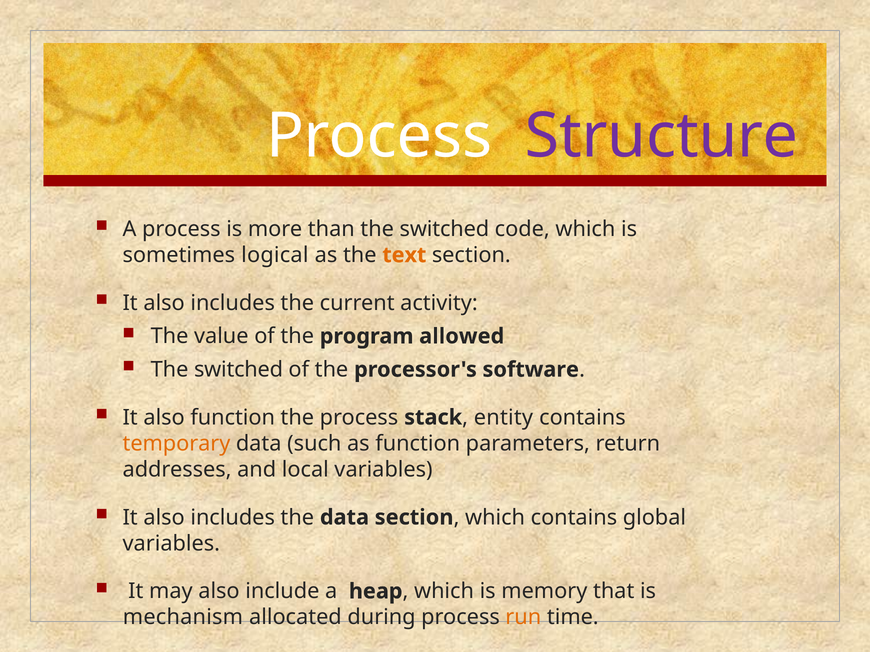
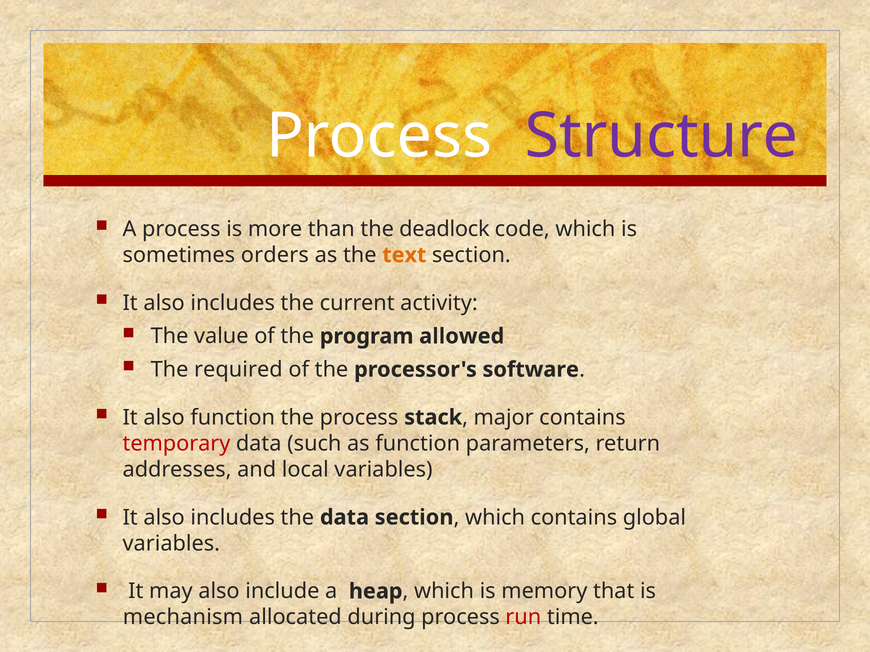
than the switched: switched -> deadlock
logical: logical -> orders
switched at (239, 370): switched -> required
entity: entity -> major
temporary colour: orange -> red
run colour: orange -> red
